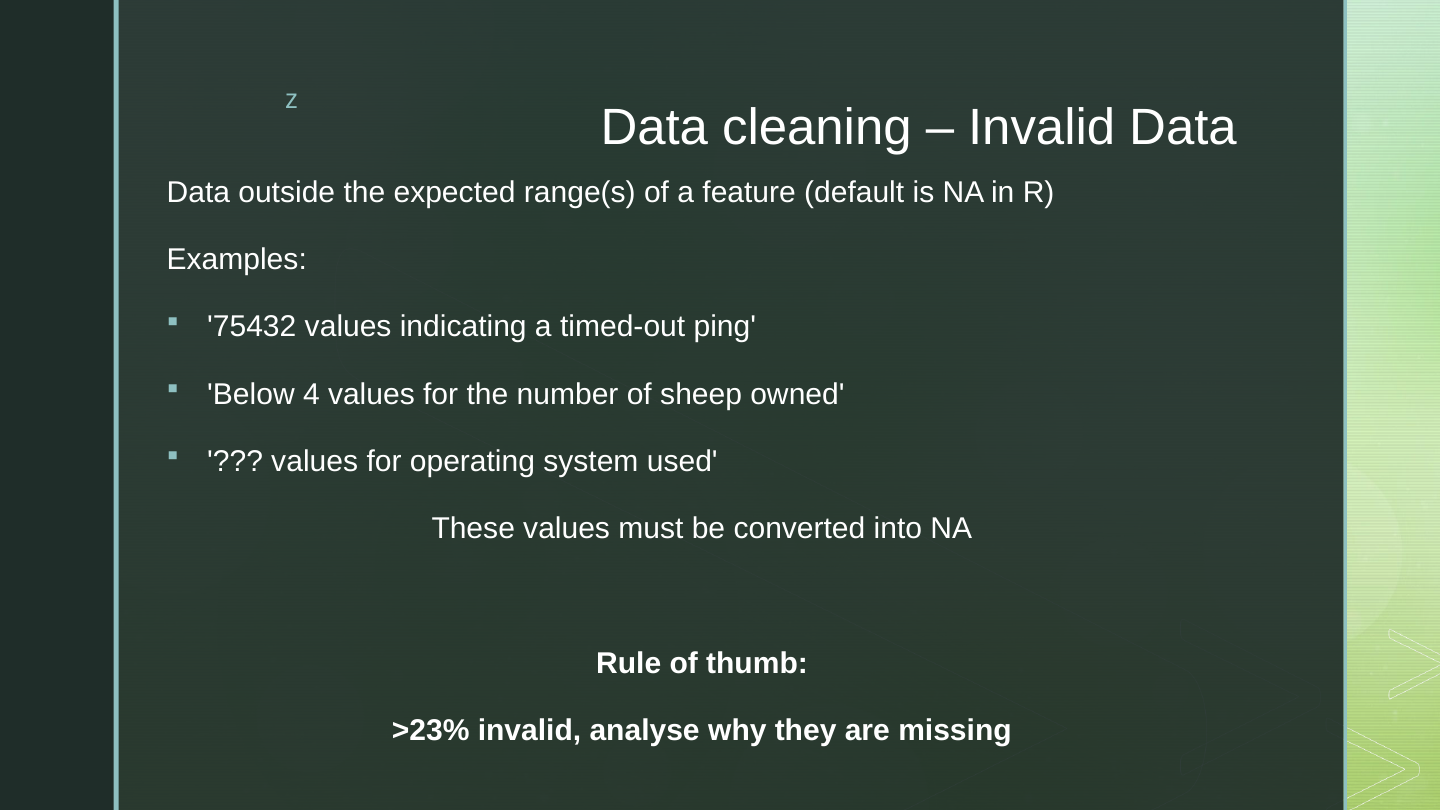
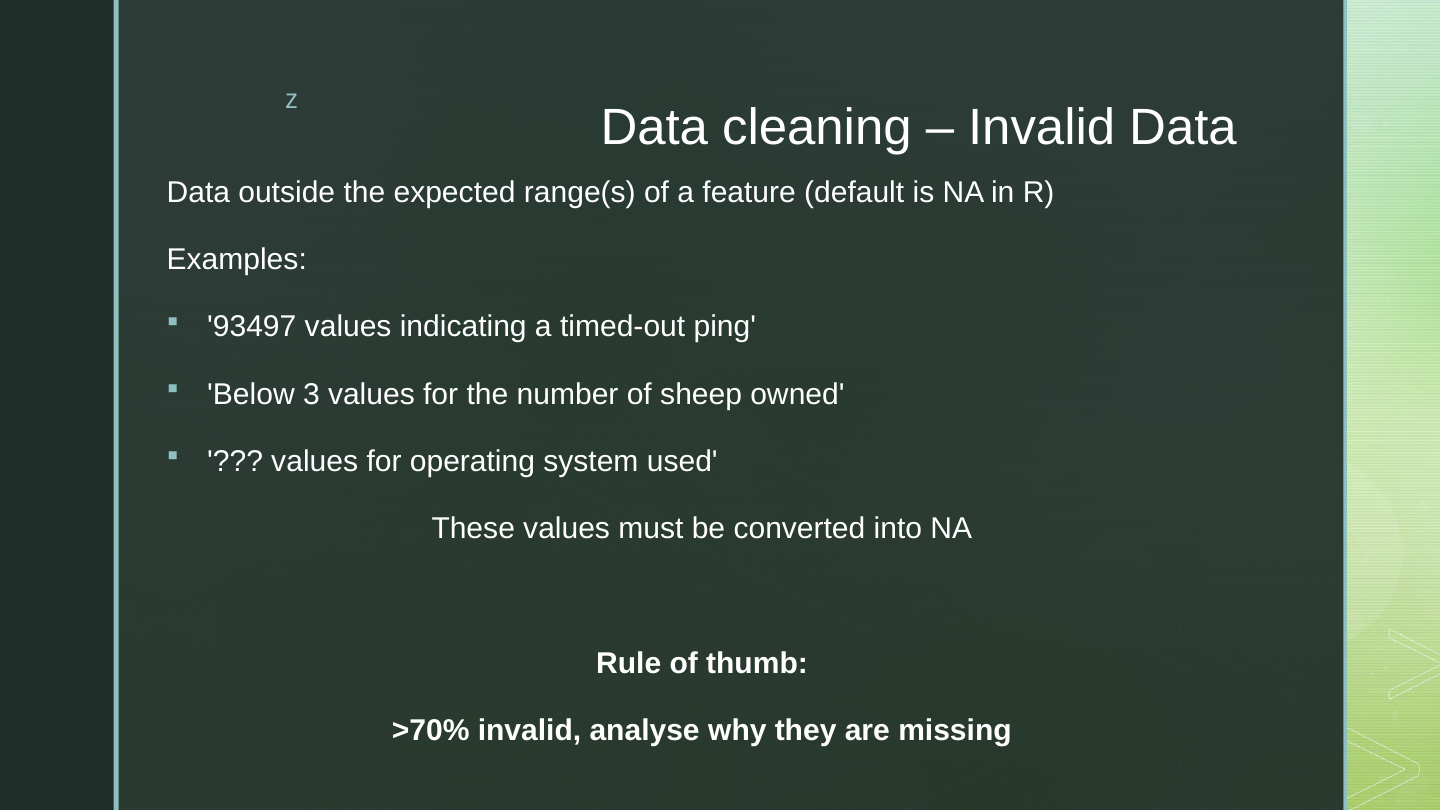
75432: 75432 -> 93497
4: 4 -> 3
>23%: >23% -> >70%
